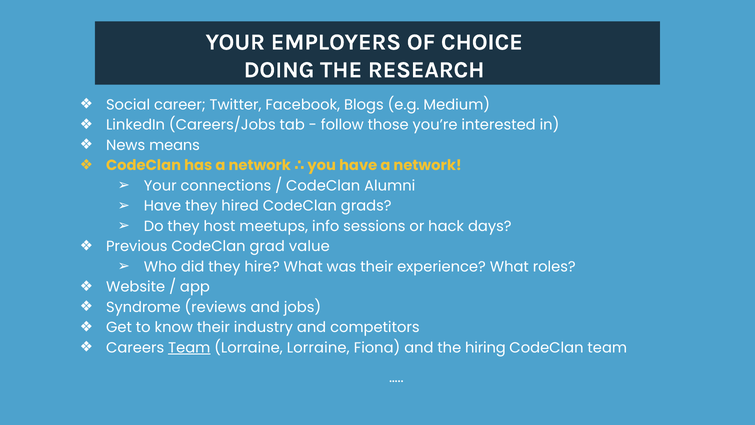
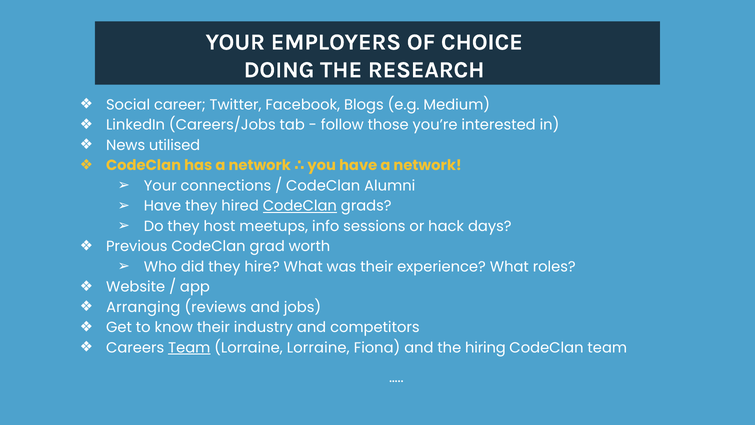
means: means -> utilised
CodeClan at (300, 206) underline: none -> present
value: value -> worth
Syndrome: Syndrome -> Arranging
